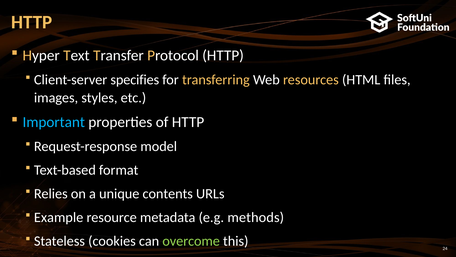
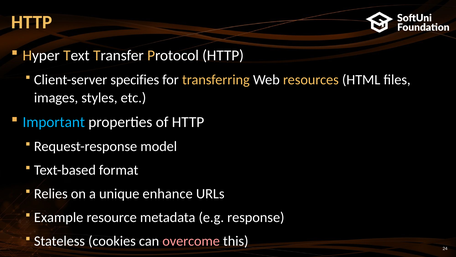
contents: contents -> enhance
methods: methods -> response
overcome colour: light green -> pink
